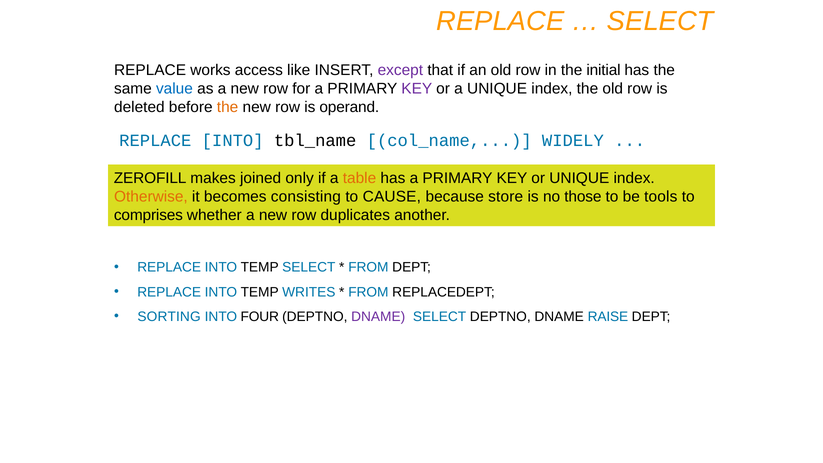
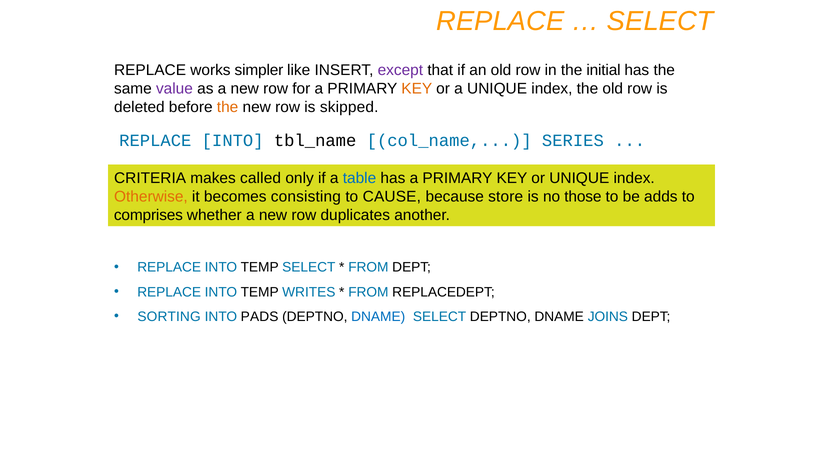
access: access -> simpler
value colour: blue -> purple
KEY at (417, 88) colour: purple -> orange
operand: operand -> skipped
WIDELY: WIDELY -> SERIES
ZEROFILL: ZEROFILL -> CRITERIA
joined: joined -> called
table colour: orange -> blue
tools: tools -> adds
FOUR: FOUR -> PADS
DNAME at (378, 317) colour: purple -> blue
RAISE: RAISE -> JOINS
